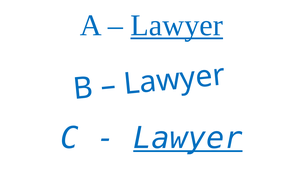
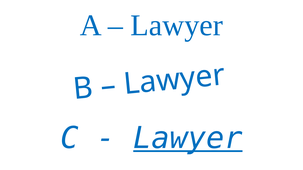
Lawyer at (177, 26) underline: present -> none
